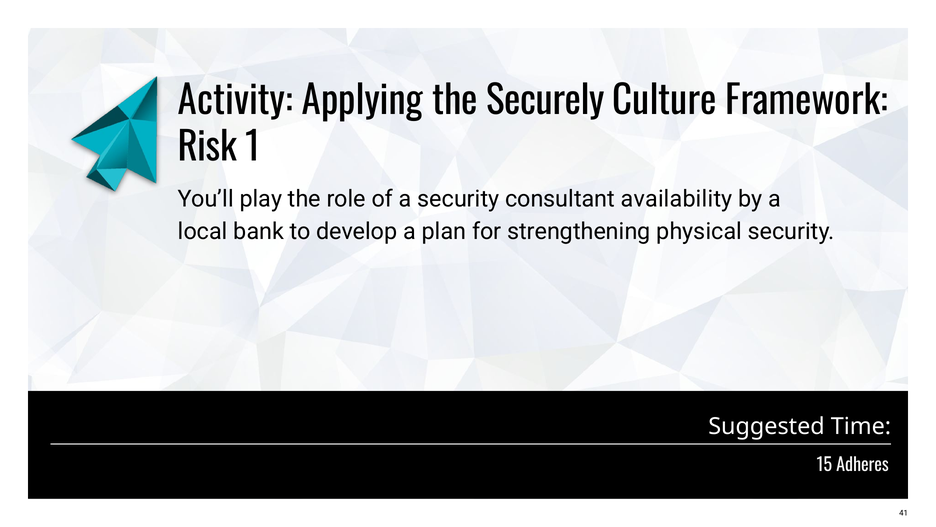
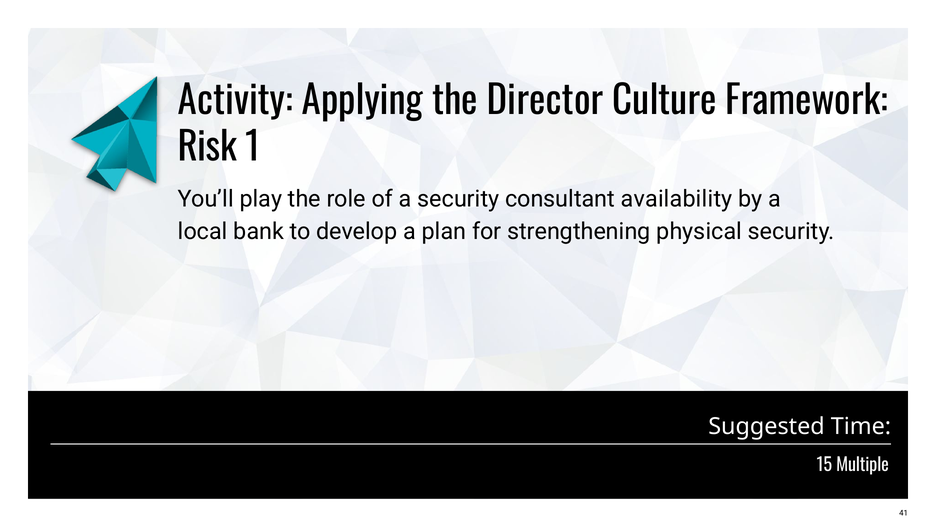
Securely: Securely -> Director
Adheres: Adheres -> Multiple
